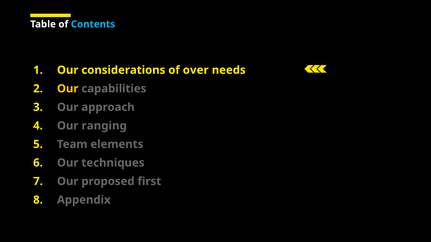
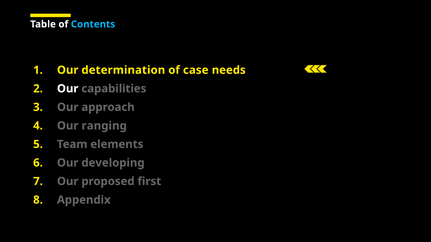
considerations: considerations -> determination
over: over -> case
Our at (68, 89) colour: yellow -> white
techniques: techniques -> developing
